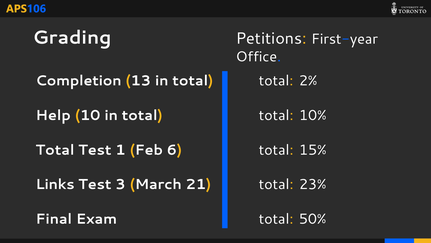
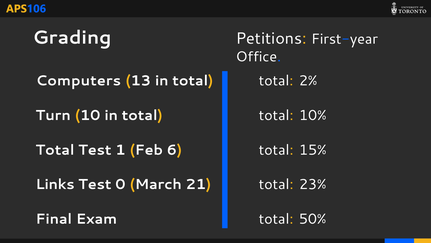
Completion: Completion -> Computers
Help: Help -> Turn
3: 3 -> 0
